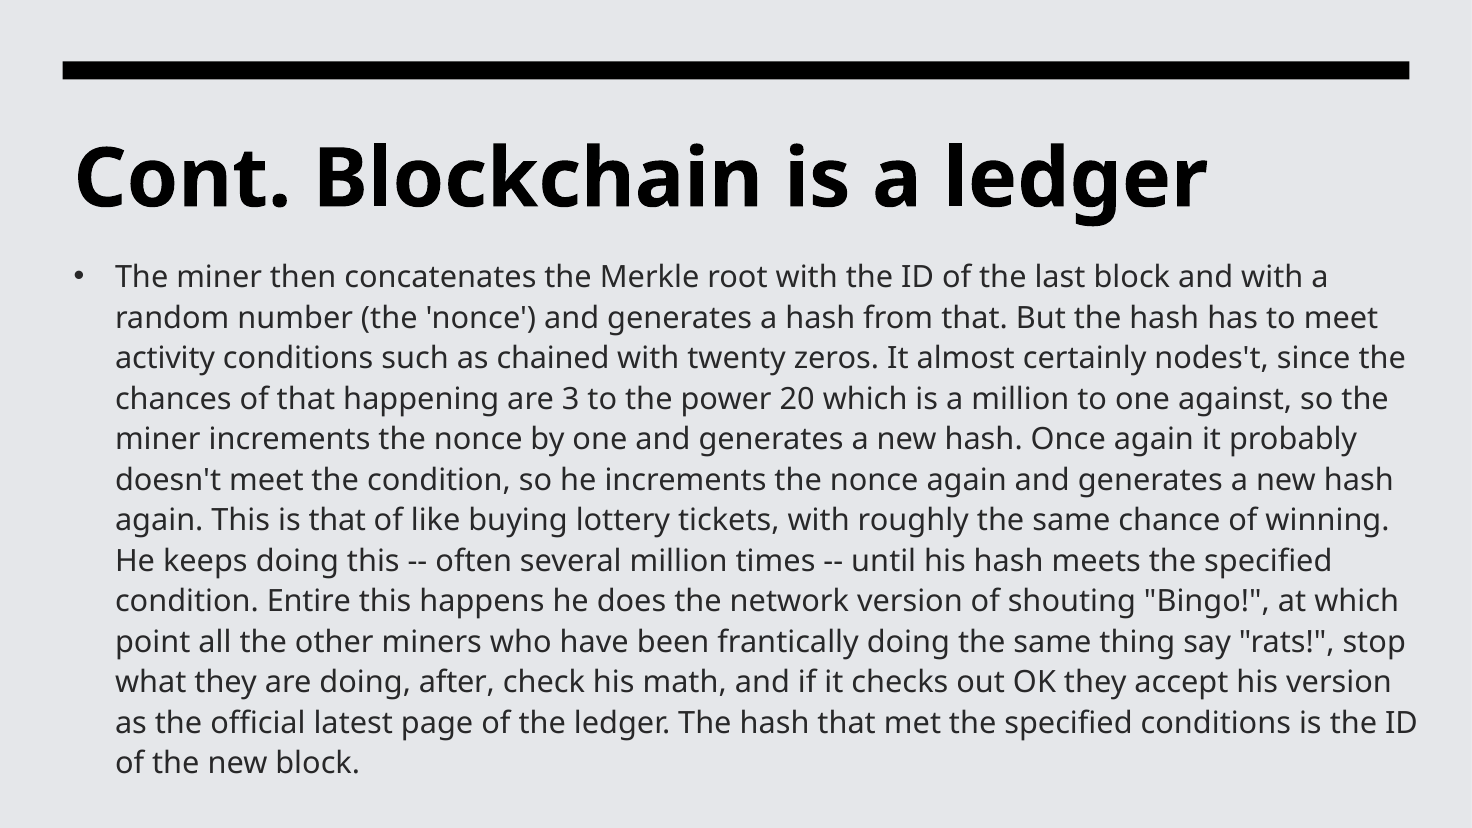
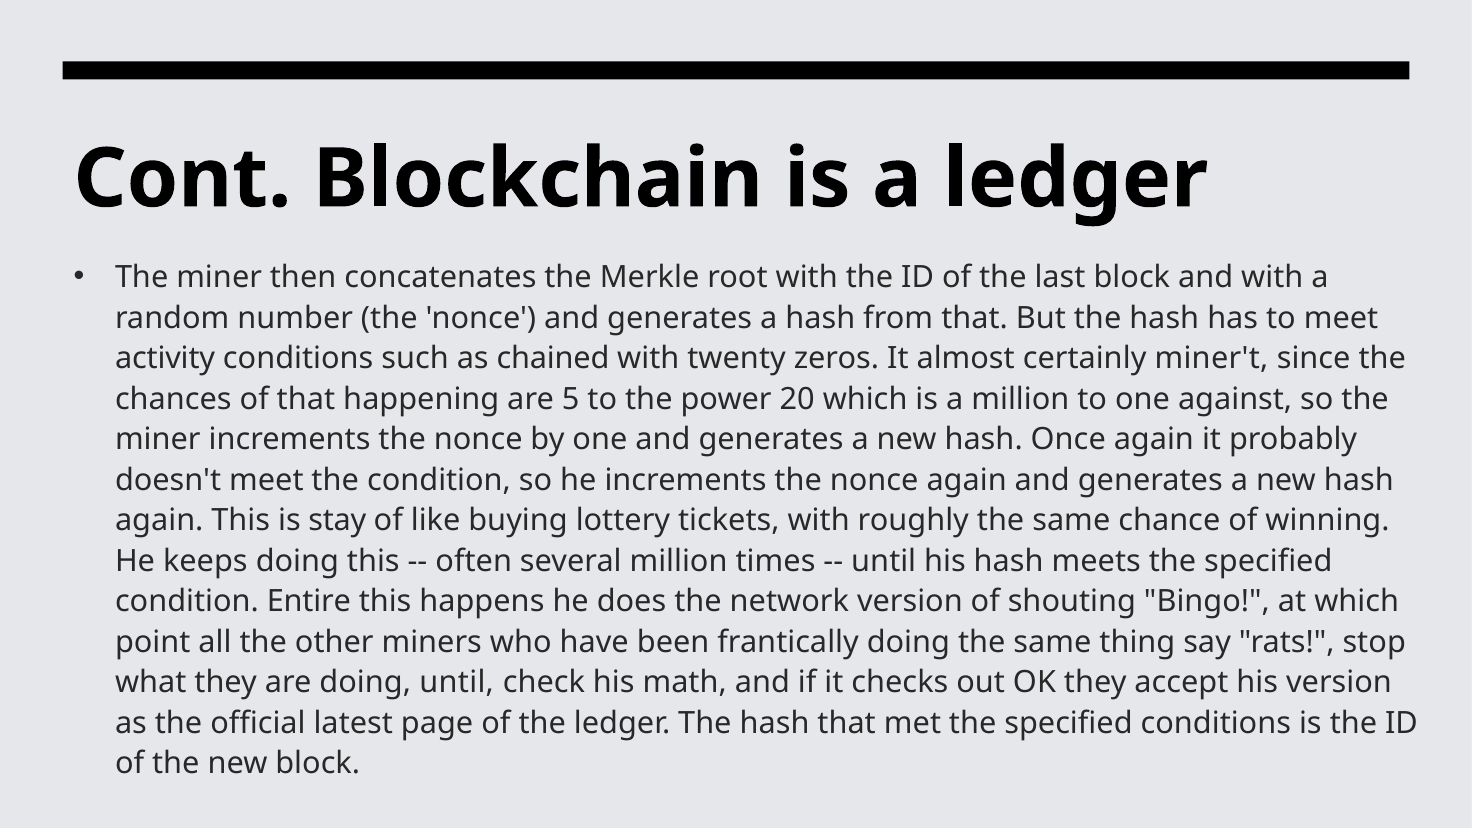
nodes't: nodes't -> miner't
3: 3 -> 5
is that: that -> stay
doing after: after -> until
